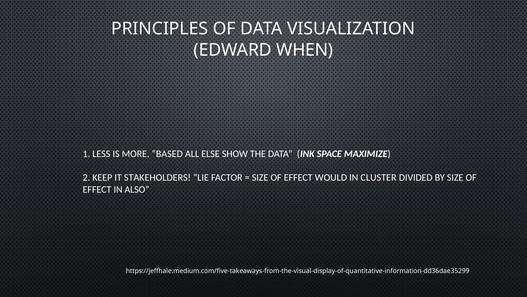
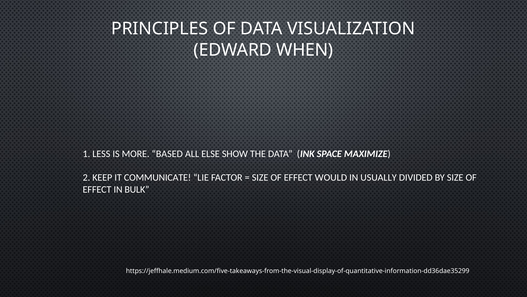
STAKEHOLDERS: STAKEHOLDERS -> COMMUNICATE
CLUSTER: CLUSTER -> USUALLY
ALSO: ALSO -> BULK
